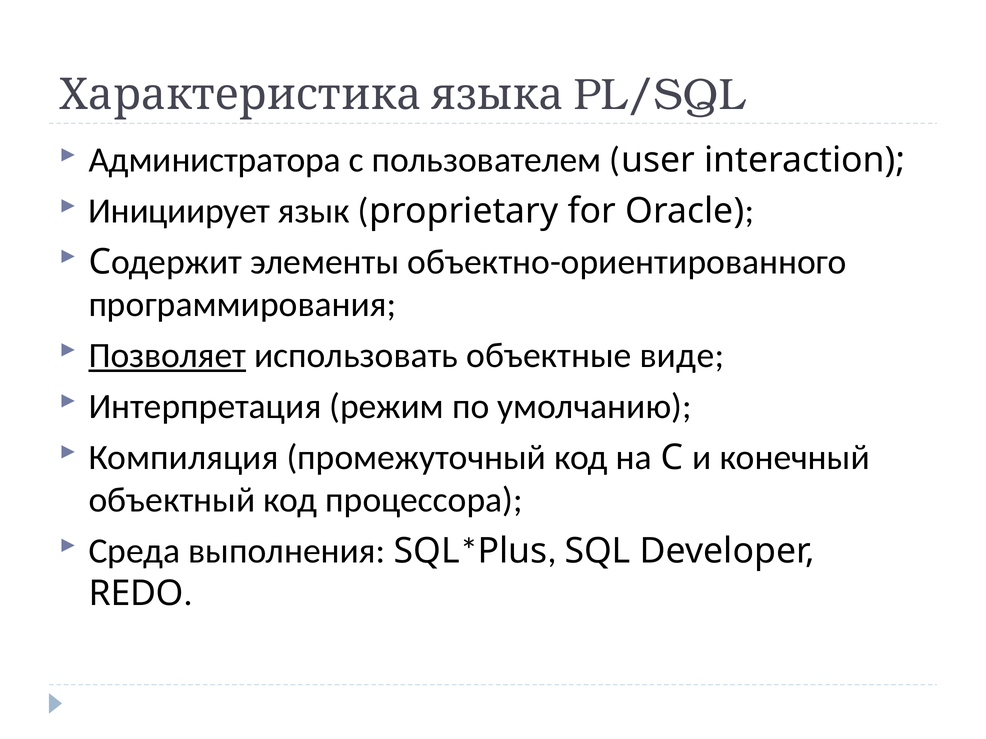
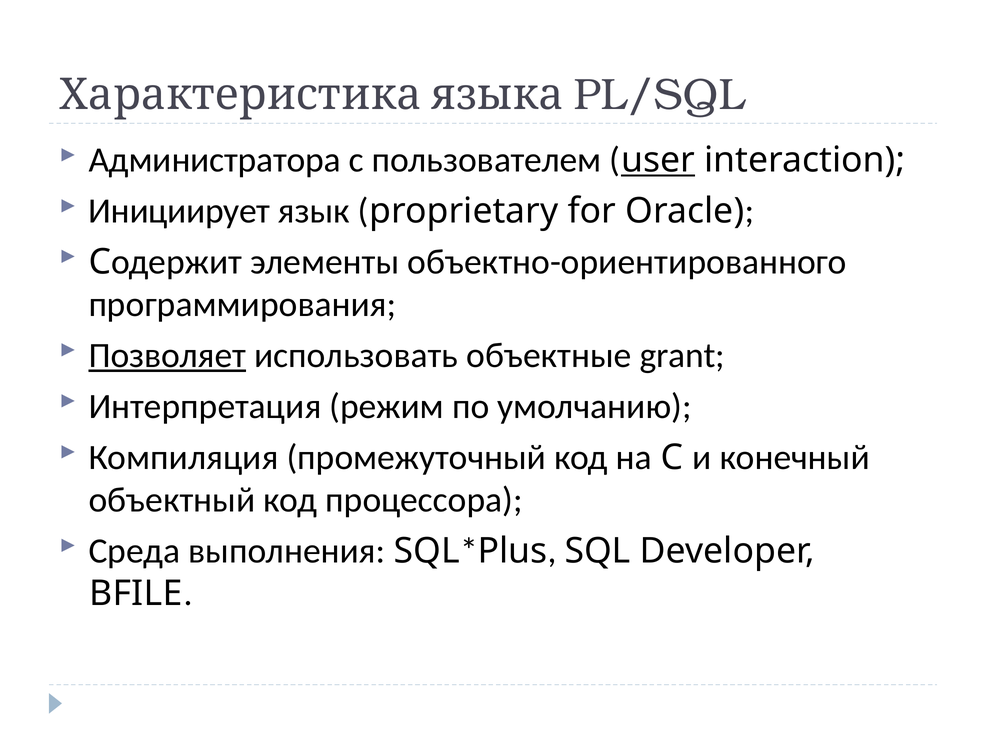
user underline: none -> present
виде: виде -> grant
REDO: REDO -> BFILE
